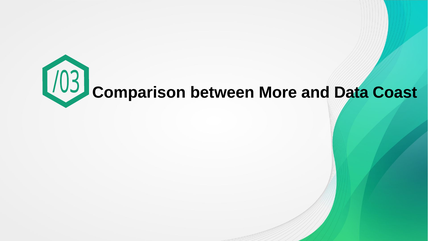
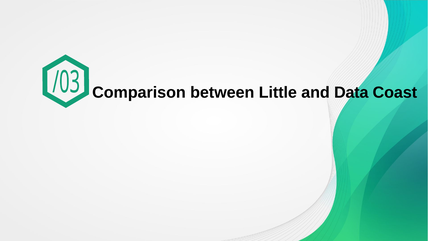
More: More -> Little
